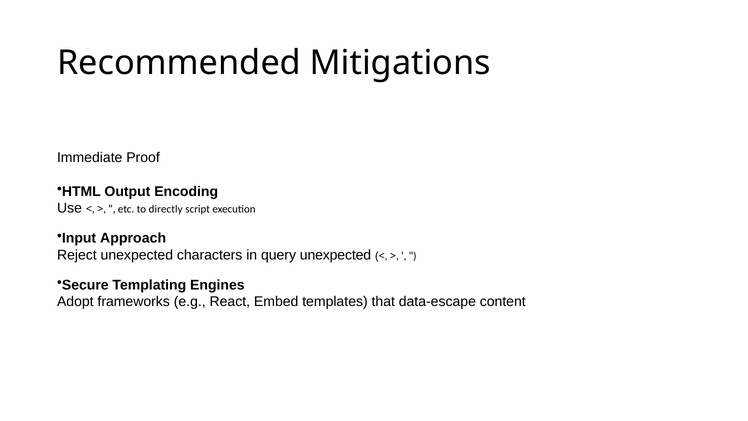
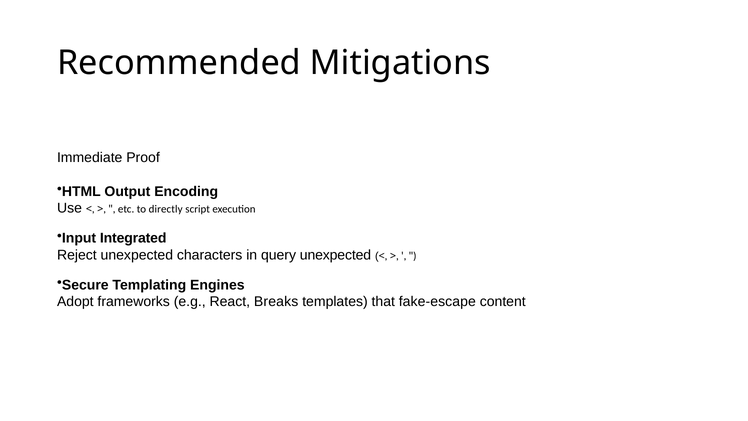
Approach: Approach -> Integrated
Embed: Embed -> Breaks
data-escape: data-escape -> fake-escape
